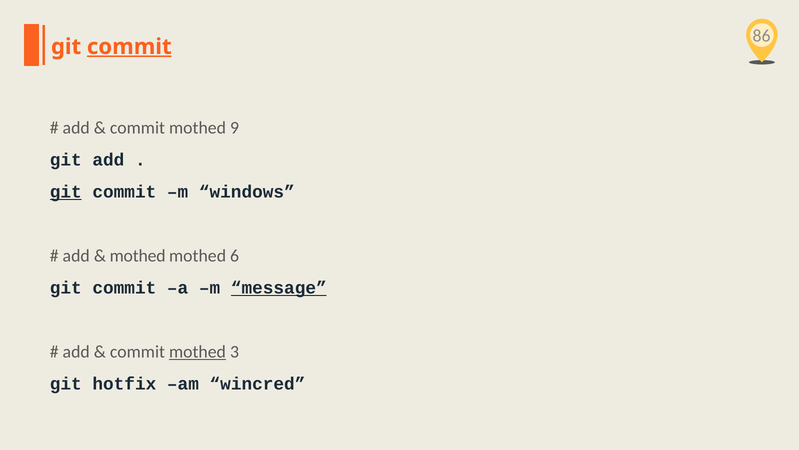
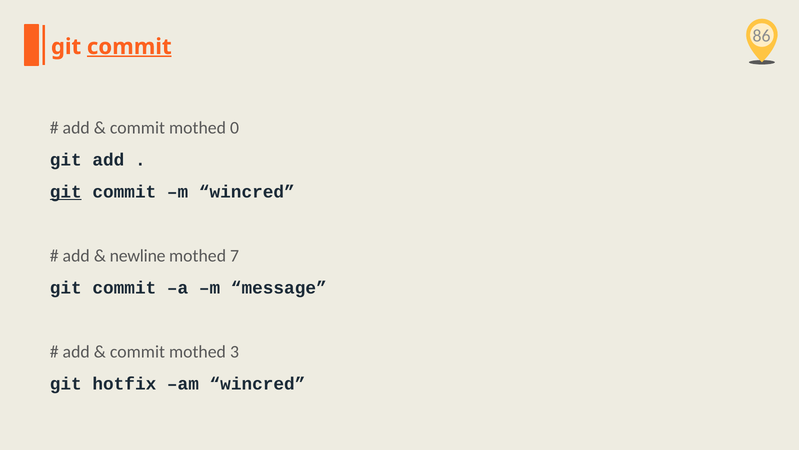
9: 9 -> 0
m windows: windows -> wincred
mothed at (138, 255): mothed -> newline
6: 6 -> 7
message underline: present -> none
mothed at (197, 351) underline: present -> none
